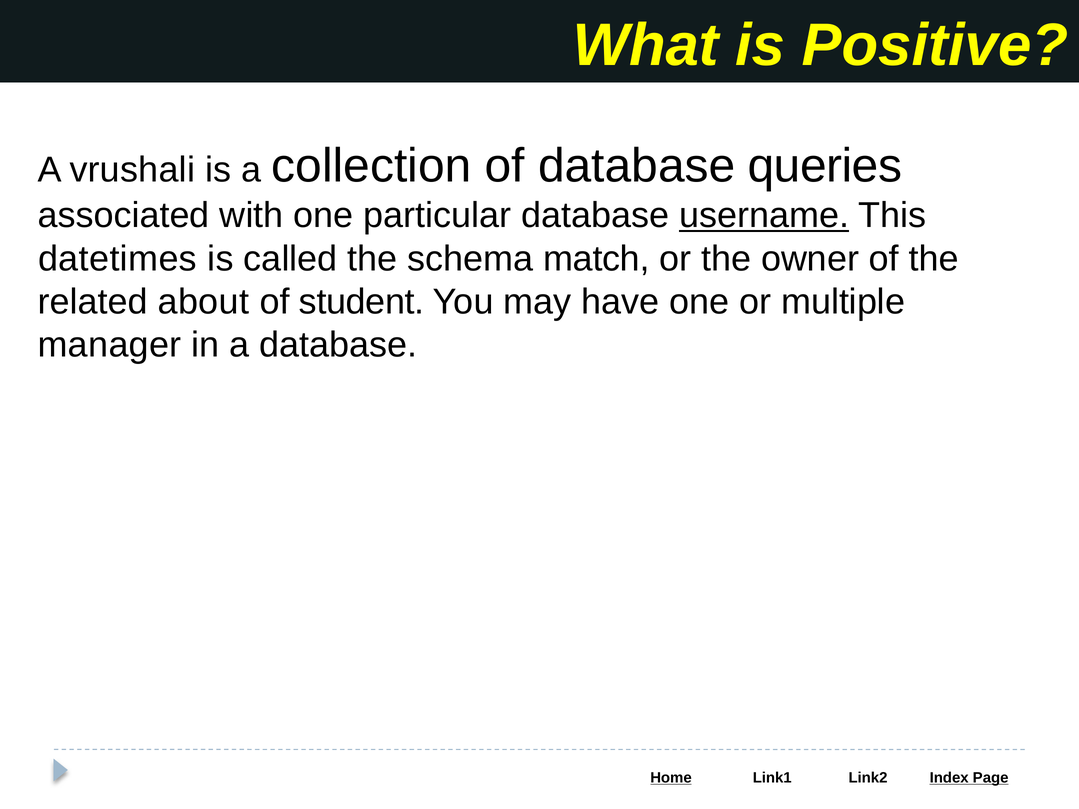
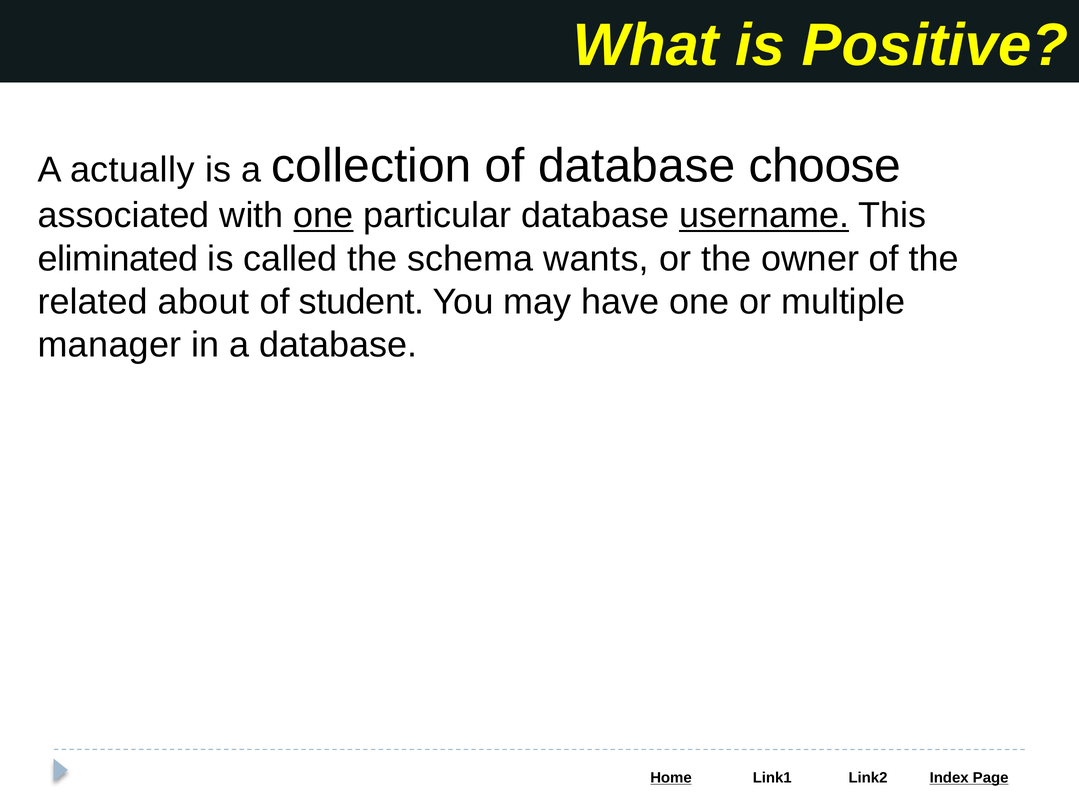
vrushali: vrushali -> actually
queries: queries -> choose
one at (323, 216) underline: none -> present
datetimes: datetimes -> eliminated
match: match -> wants
